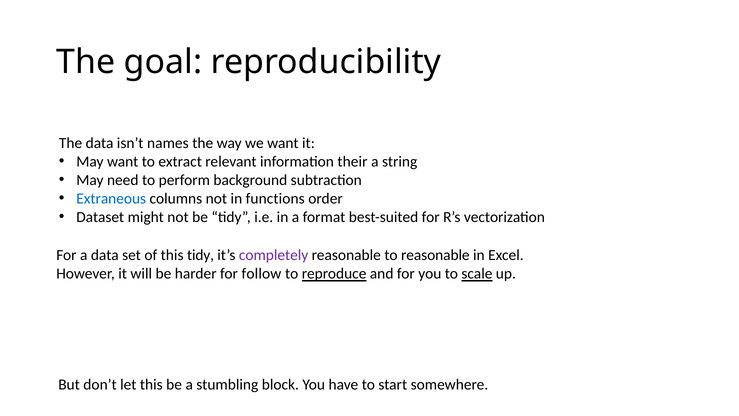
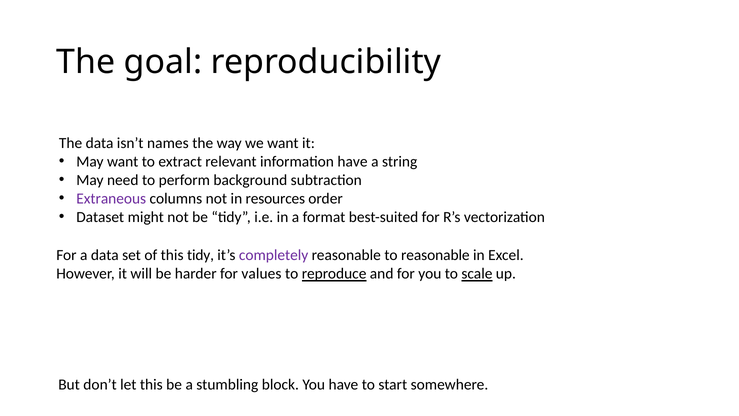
information their: their -> have
Extraneous colour: blue -> purple
functions: functions -> resources
follow: follow -> values
